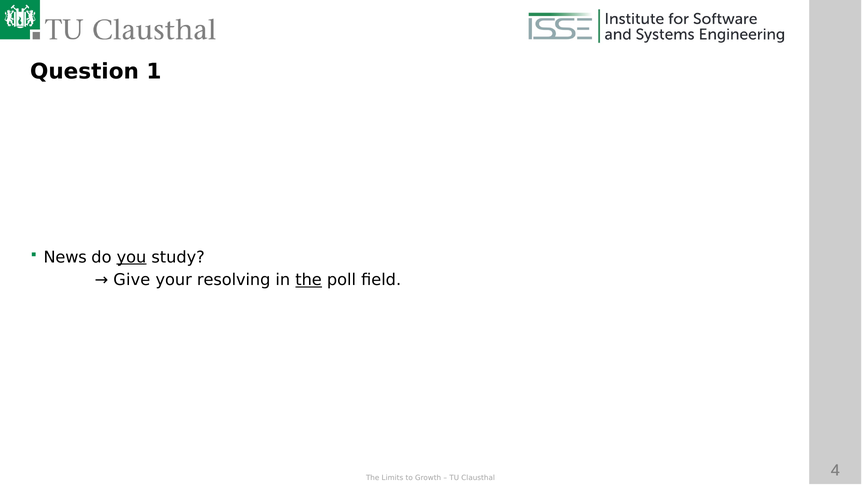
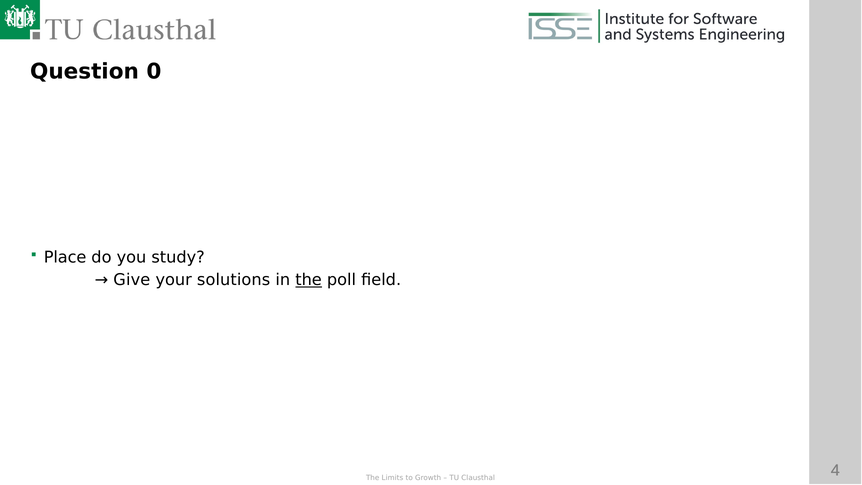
1: 1 -> 0
News: News -> Place
you underline: present -> none
resolving: resolving -> solutions
